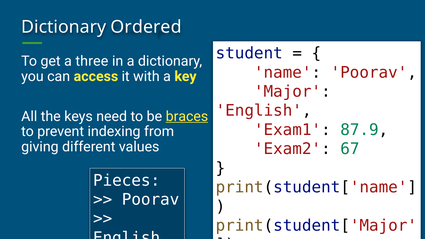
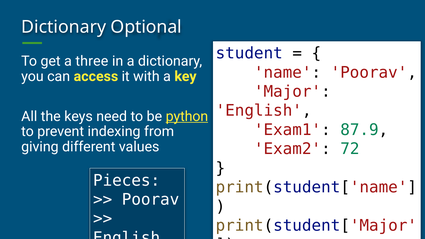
Ordered: Ordered -> Optional
braces: braces -> python
67: 67 -> 72
